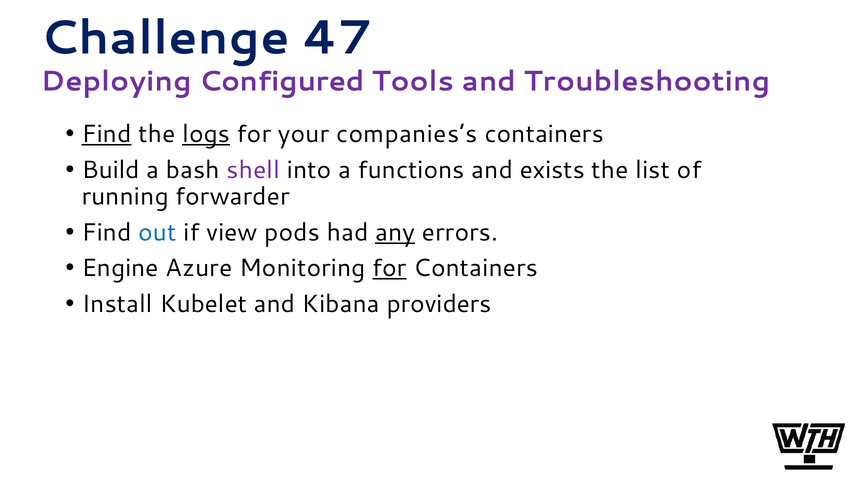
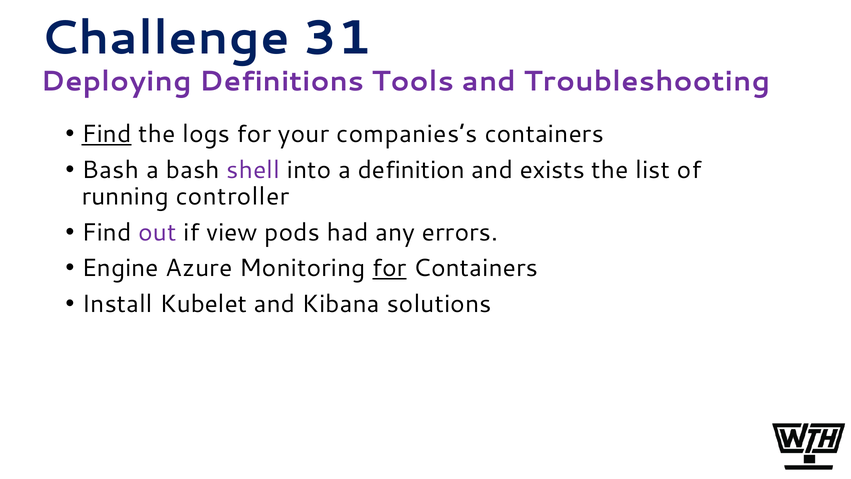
47: 47 -> 31
Configured: Configured -> Definitions
logs underline: present -> none
Build at (111, 170): Build -> Bash
functions: functions -> definition
forwarder: forwarder -> controller
out colour: blue -> purple
any underline: present -> none
providers: providers -> solutions
